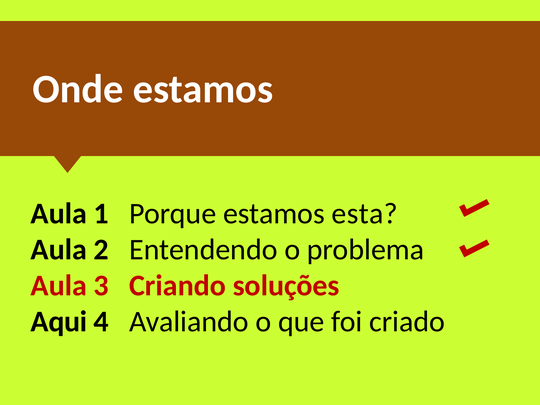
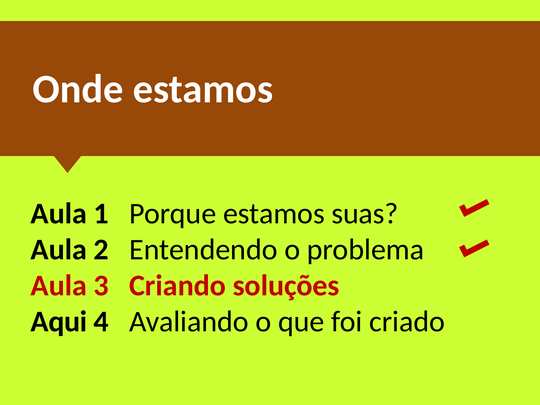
esta: esta -> suas
